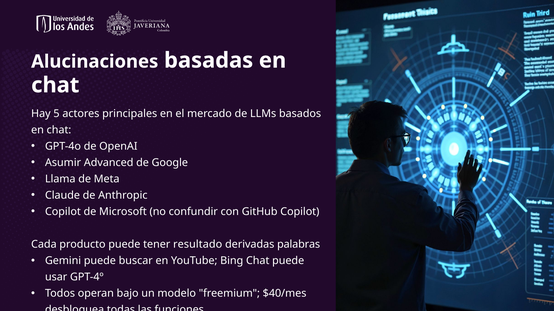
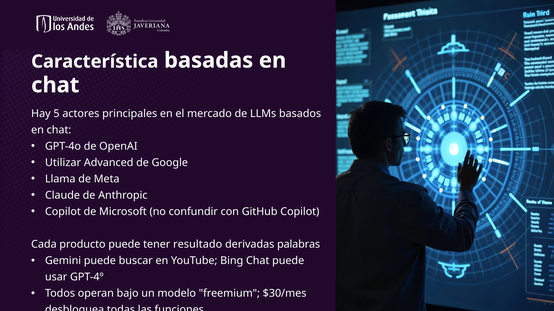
Alucinaciones: Alucinaciones -> Característica
Asumir: Asumir -> Utilizar
$40/mes: $40/mes -> $30/mes
